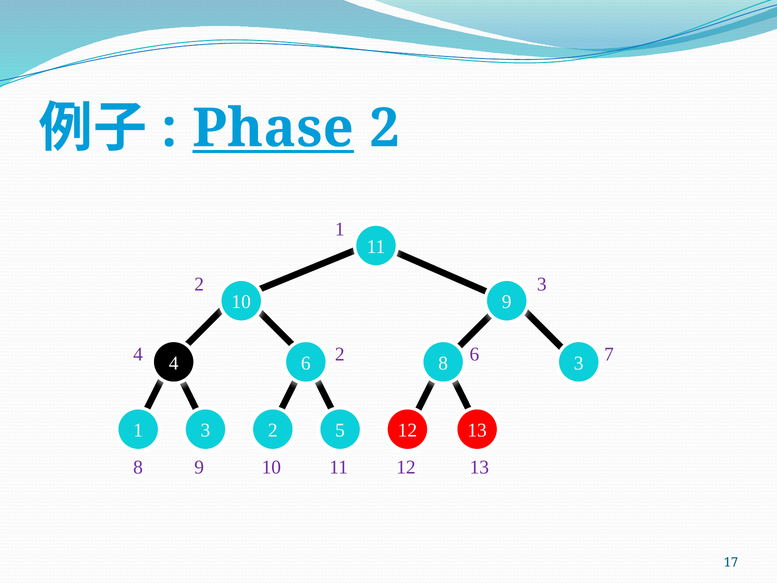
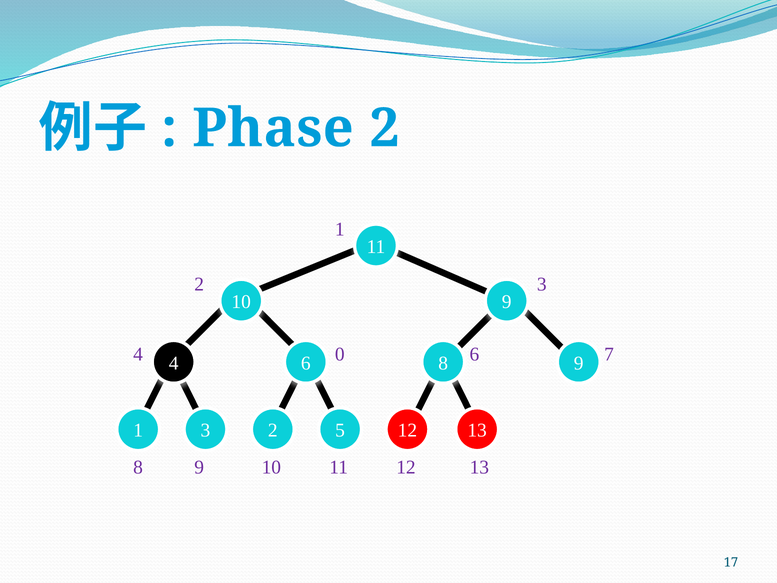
Phase underline: present -> none
4 2: 2 -> 0
6 3: 3 -> 9
